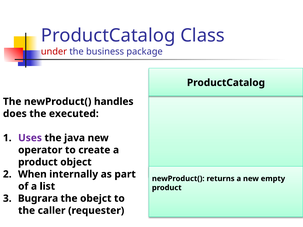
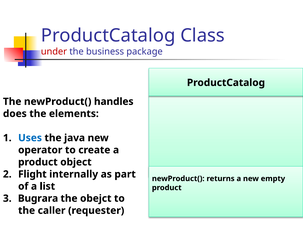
executed: executed -> elements
Uses colour: purple -> blue
When: When -> Flight
